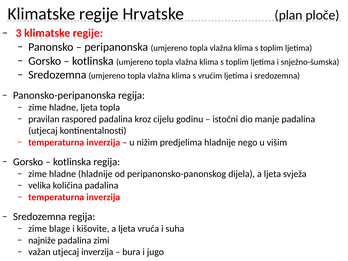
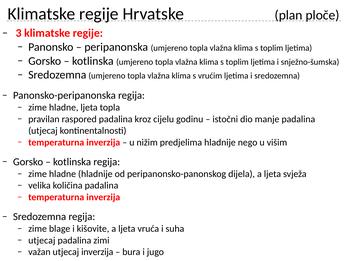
najniže at (42, 240): najniže -> utjecaj
